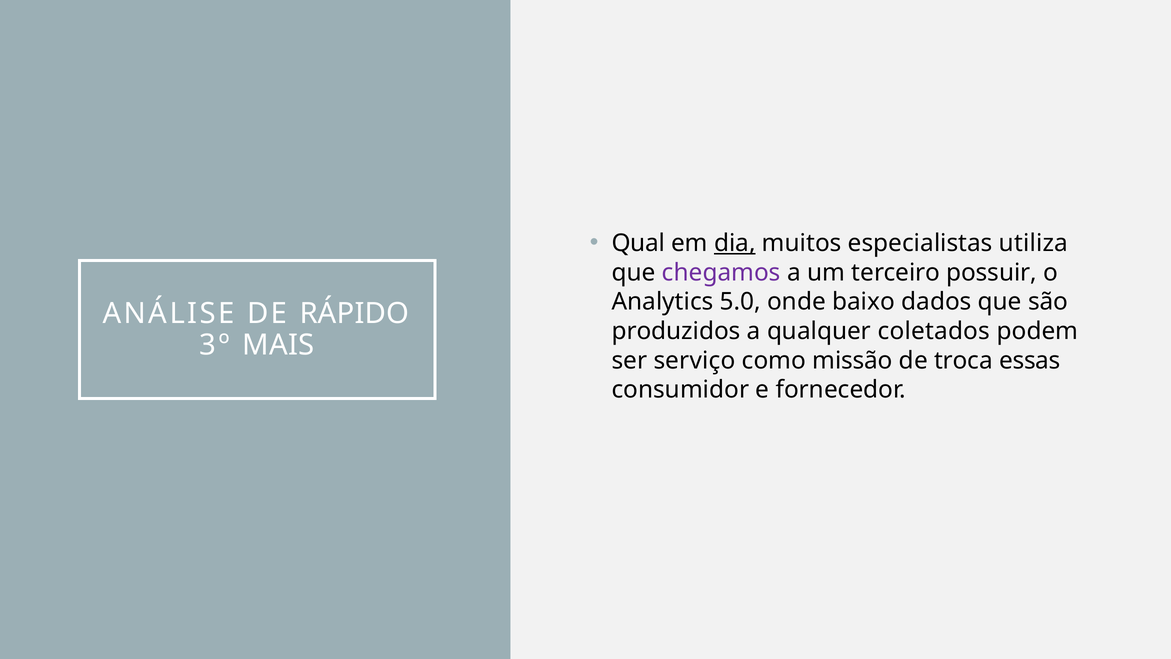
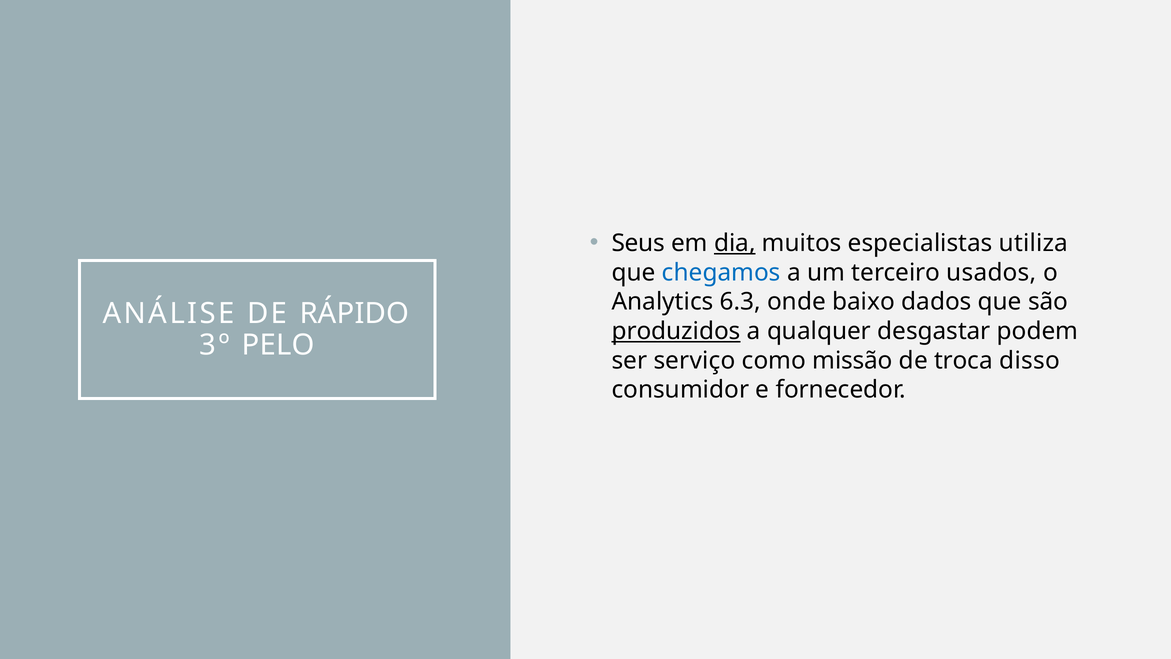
Qual: Qual -> Seus
chegamos colour: purple -> blue
possuir: possuir -> usados
5.0: 5.0 -> 6.3
produzidos underline: none -> present
coletados: coletados -> desgastar
MAIS: MAIS -> PELO
essas: essas -> disso
